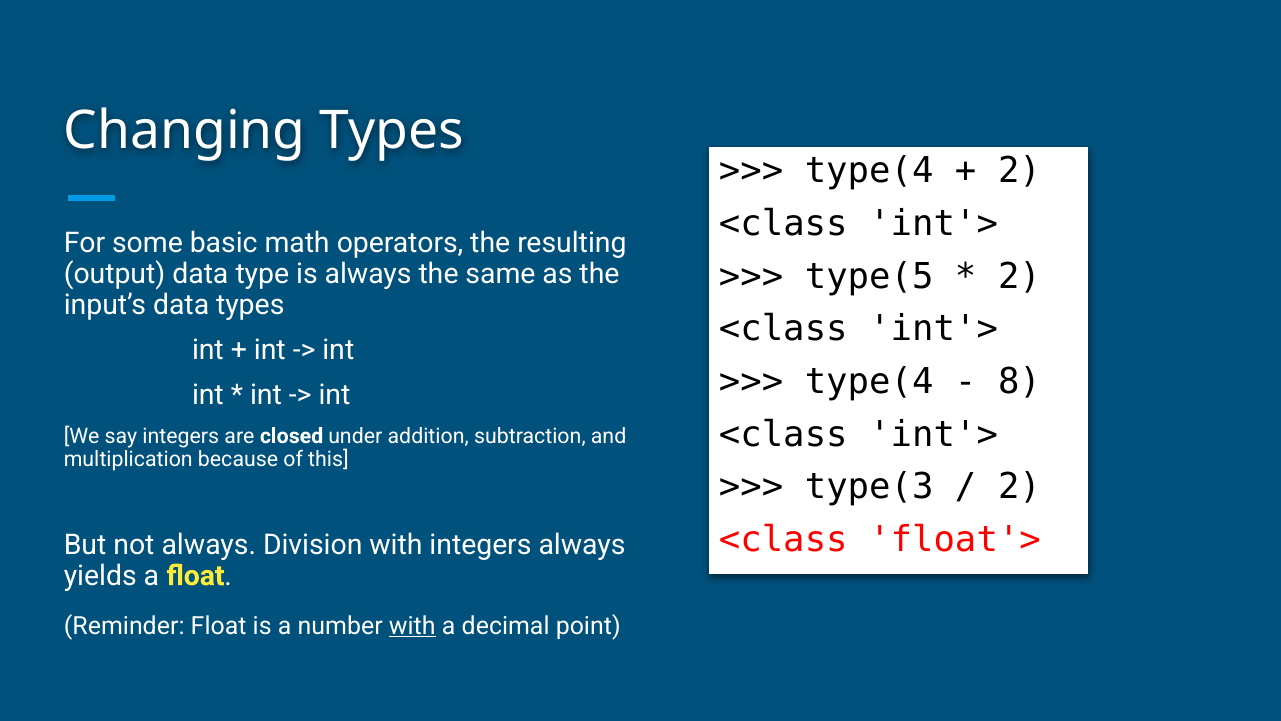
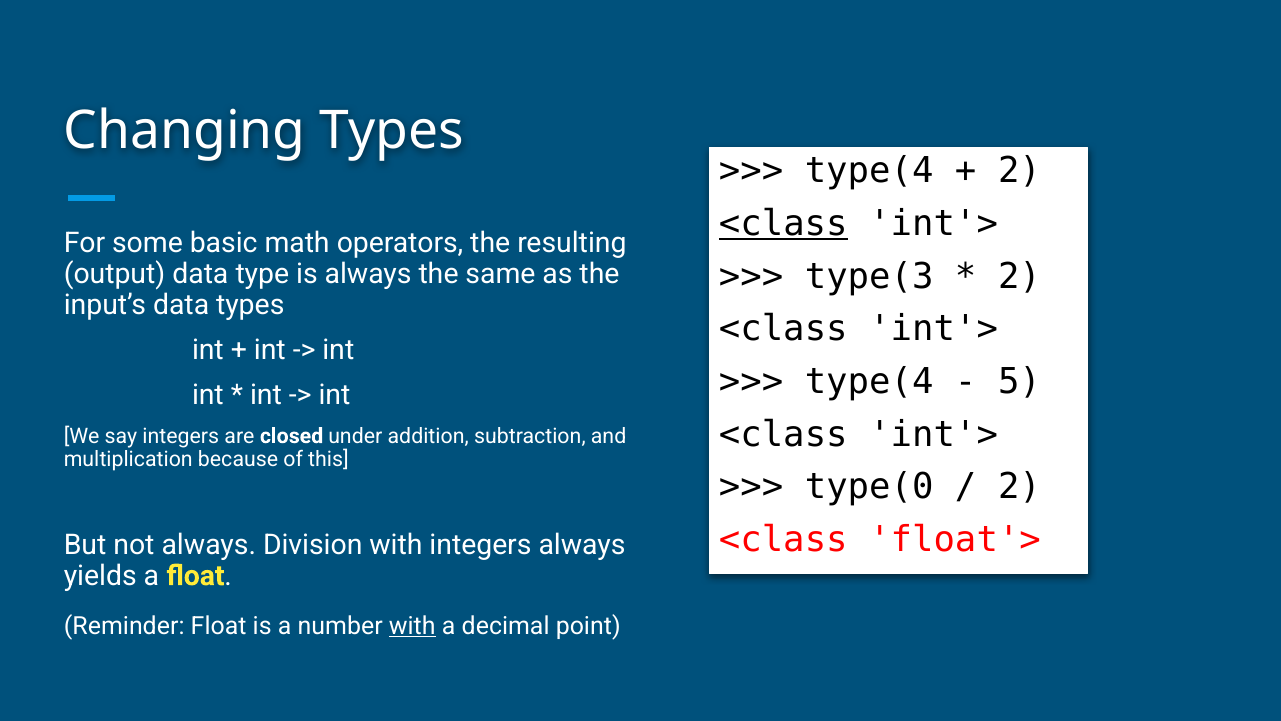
<class at (783, 224) underline: none -> present
type(5: type(5 -> type(3
8: 8 -> 5
type(3: type(3 -> type(0
